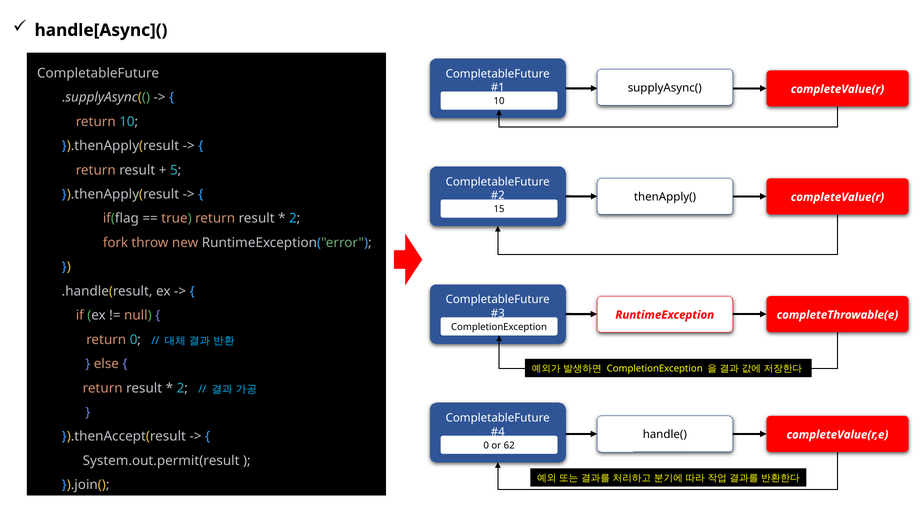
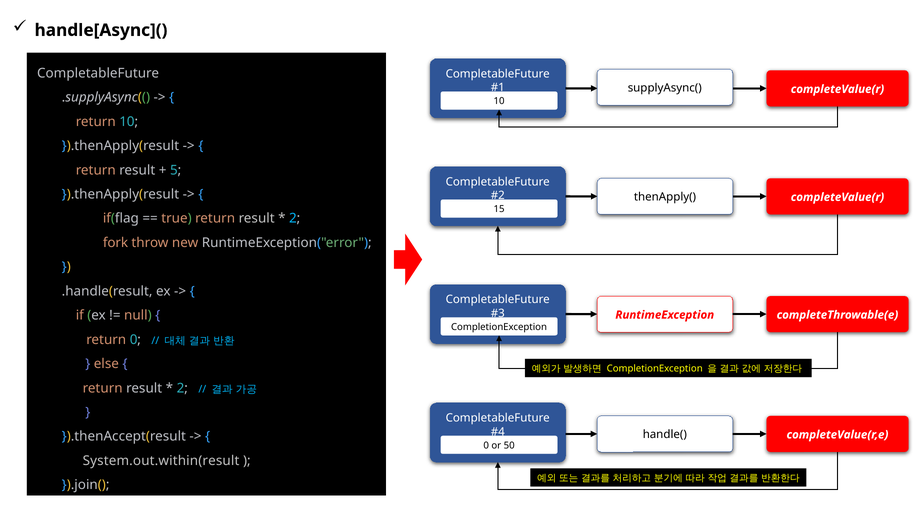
62: 62 -> 50
System.out.permit(result: System.out.permit(result -> System.out.within(result
